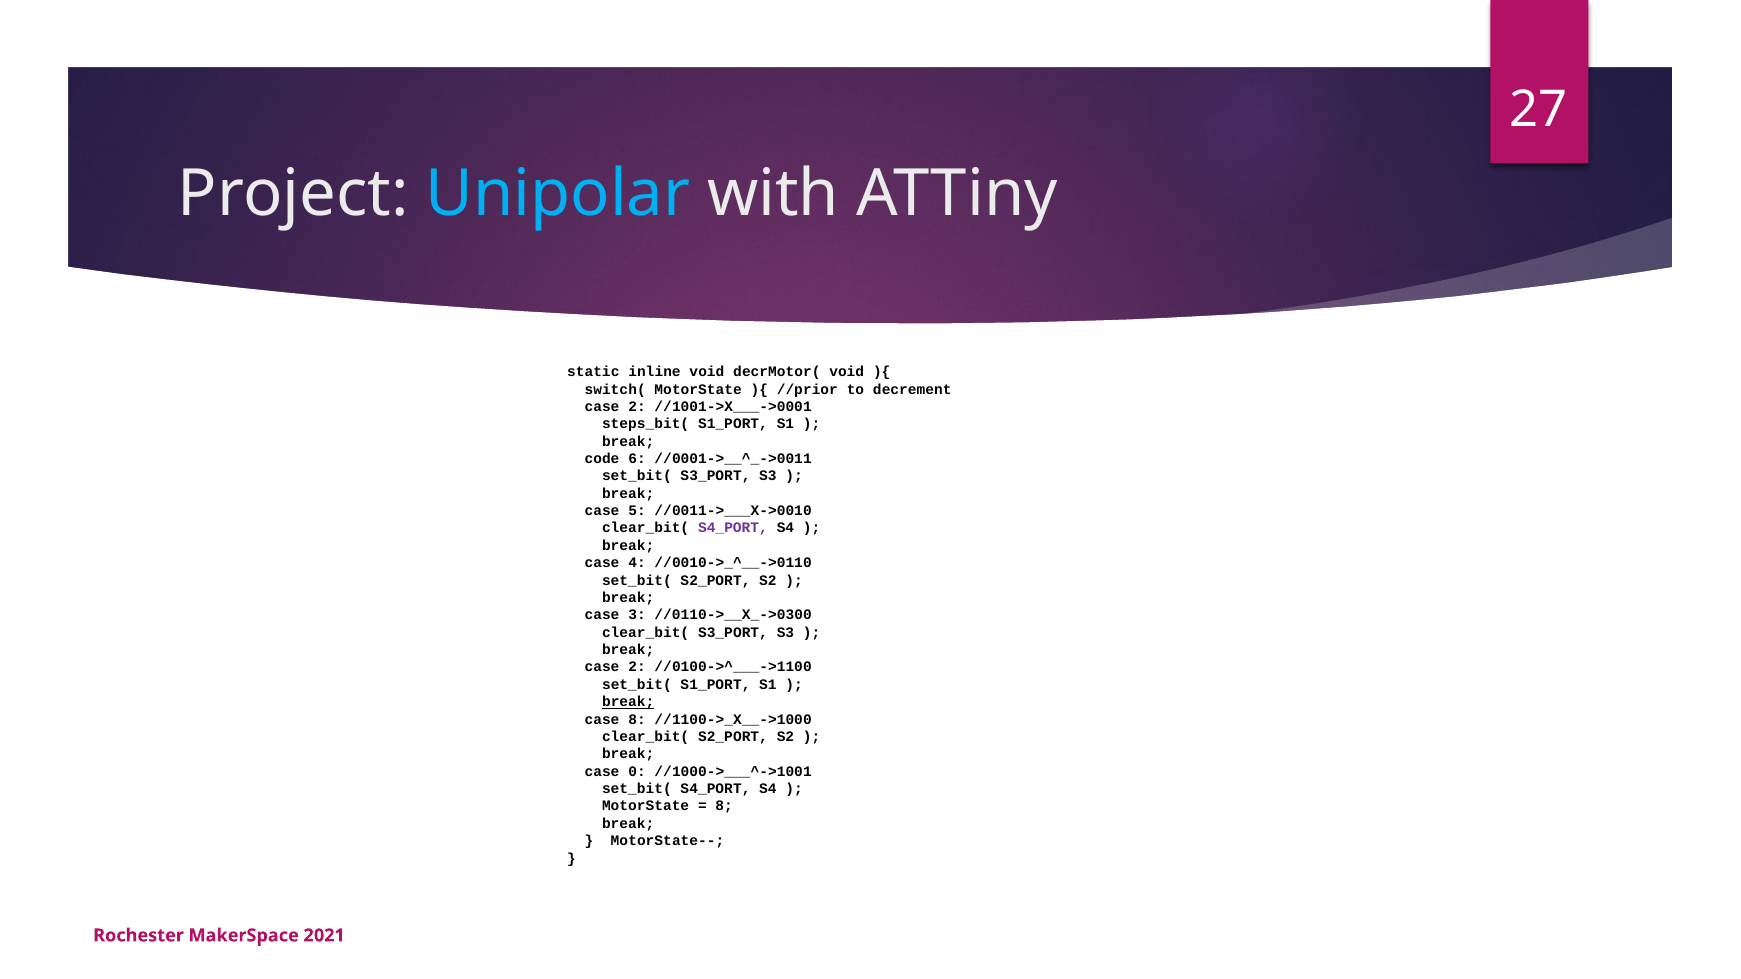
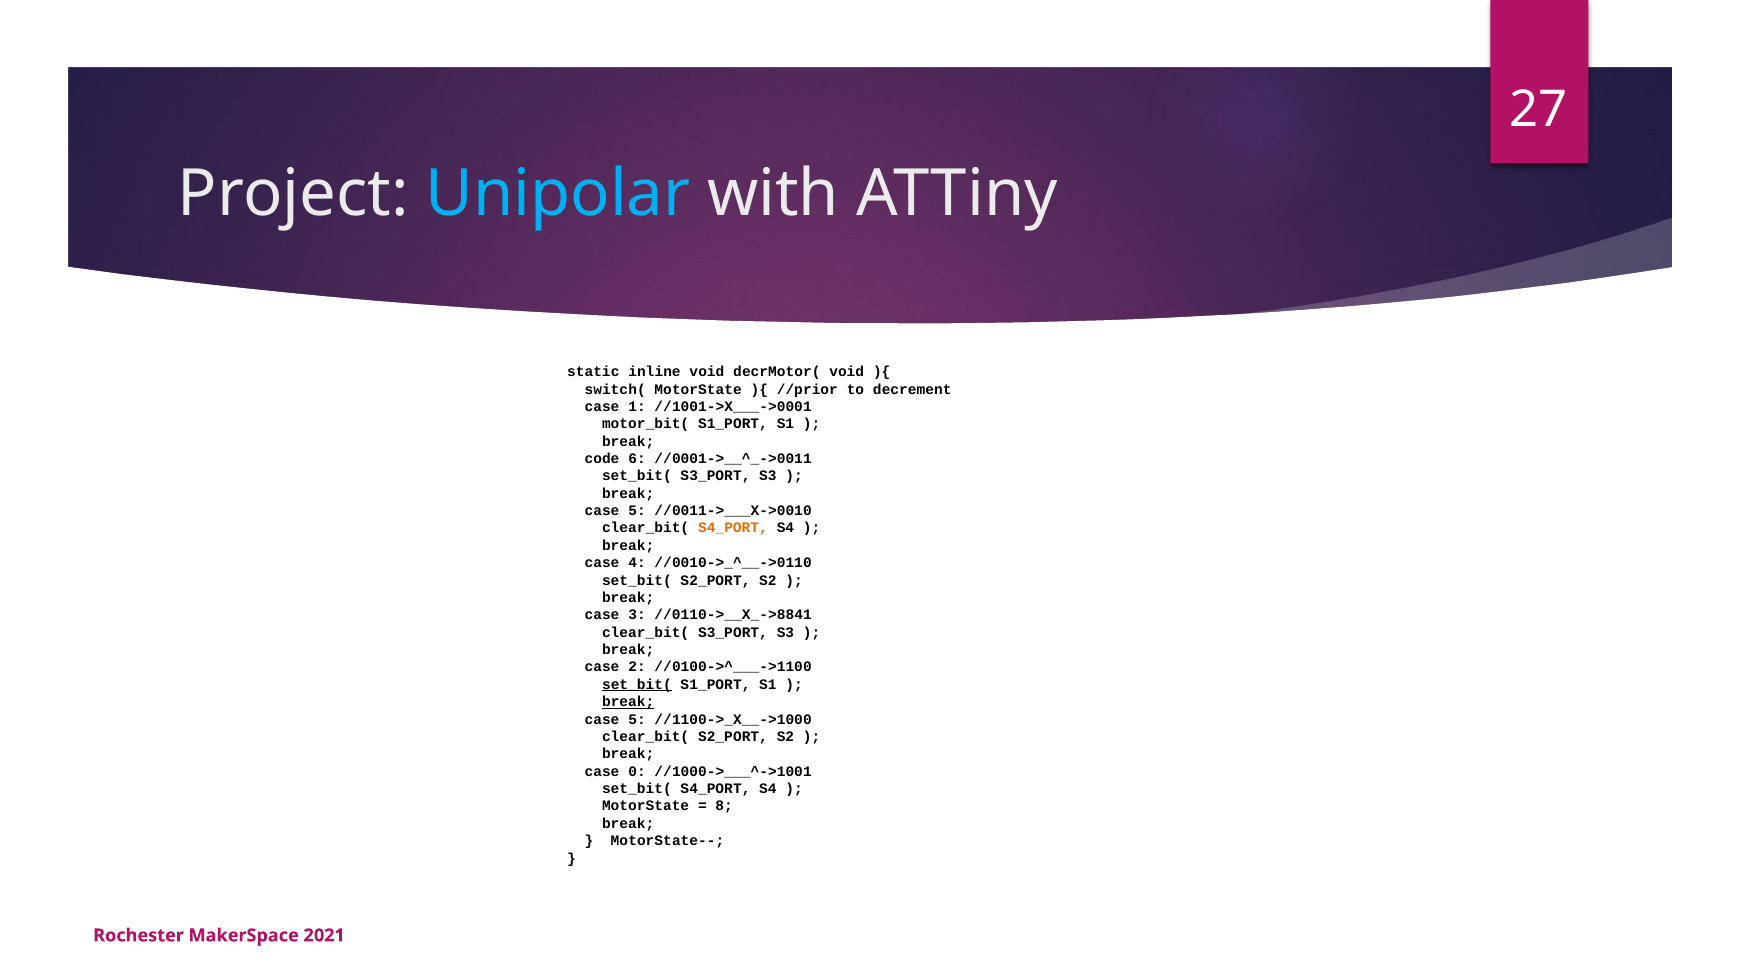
2 at (637, 407): 2 -> 1
steps_bit(: steps_bit( -> motor_bit(
S4_PORT at (733, 528) colour: purple -> orange
//0110->__X_->0300: //0110->__X_->0300 -> //0110->__X_->8841
set_bit( at (637, 685) underline: none -> present
8 at (637, 719): 8 -> 5
